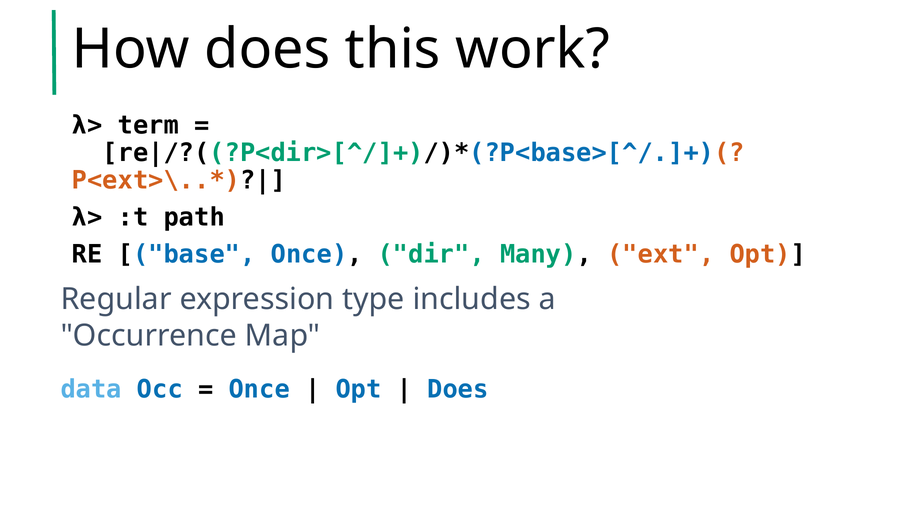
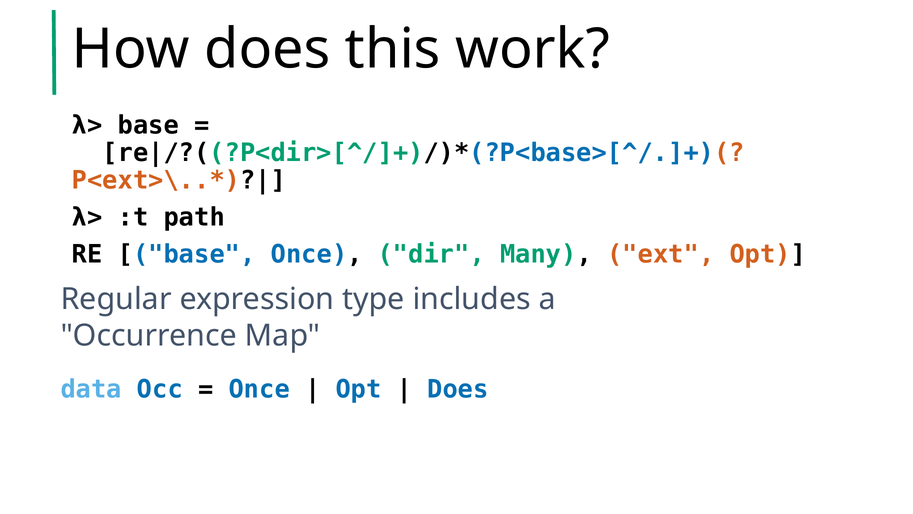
λ> term: term -> base
